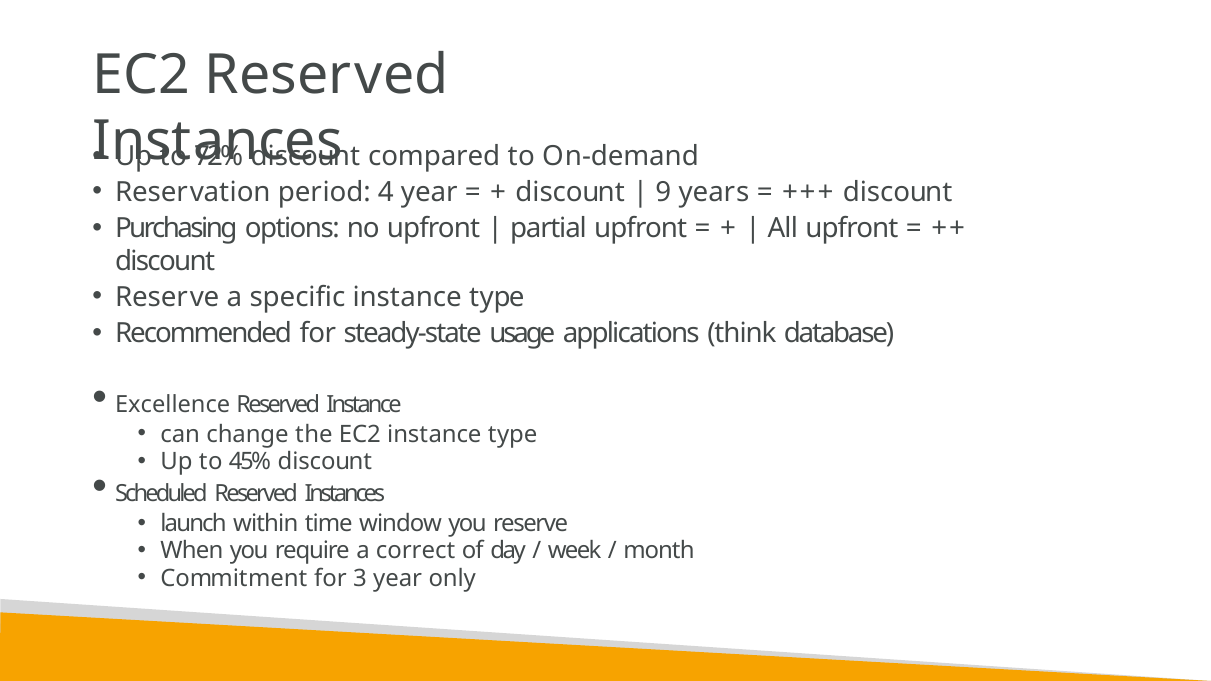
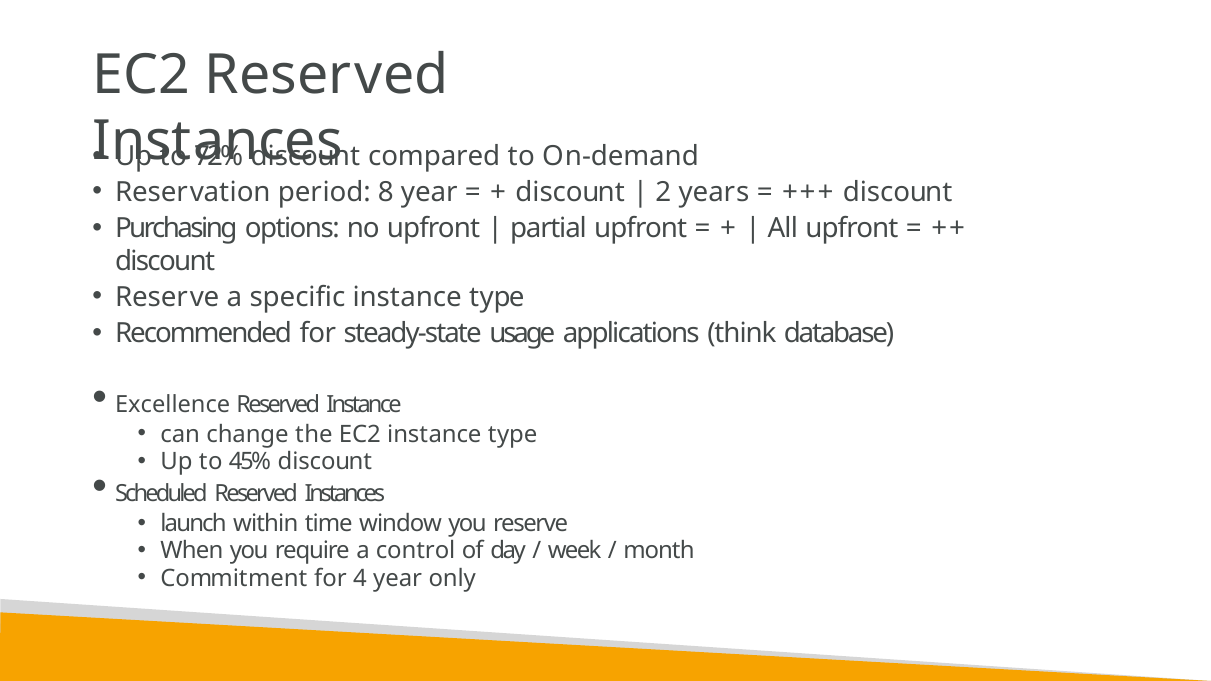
4: 4 -> 8
9: 9 -> 2
correct: correct -> control
3: 3 -> 4
